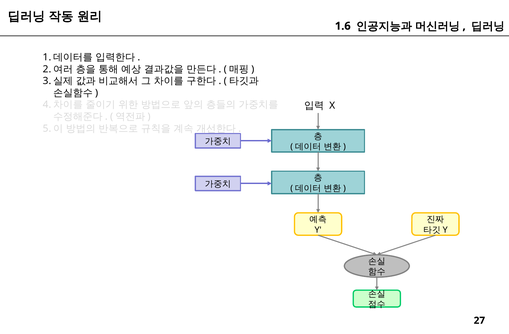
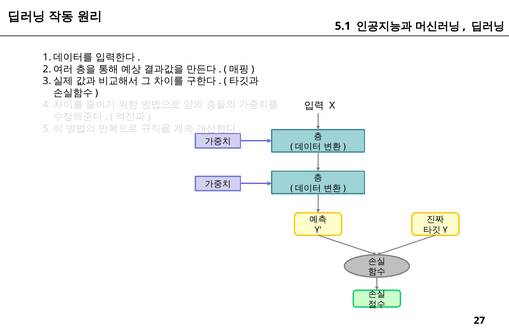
1.6: 1.6 -> 5.1
